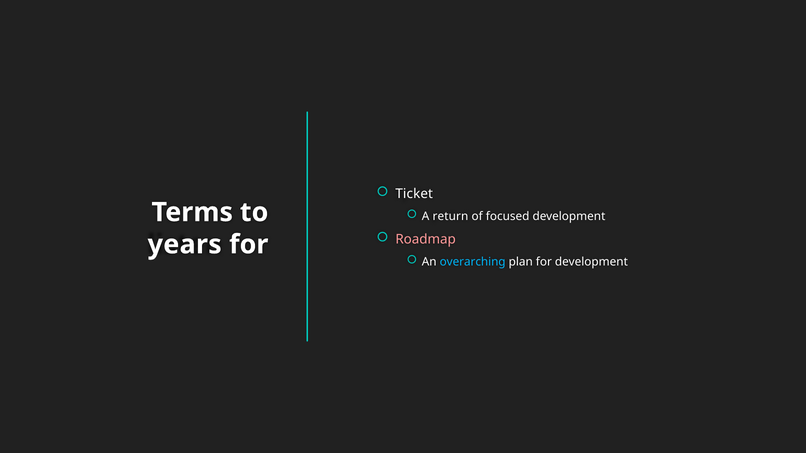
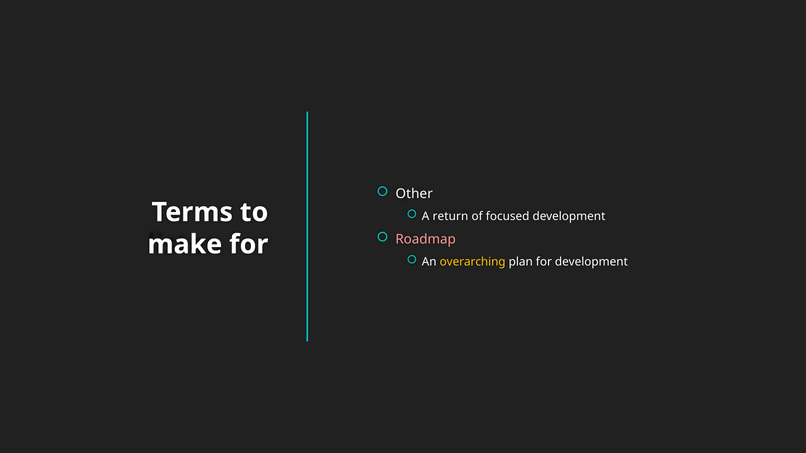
Ticket: Ticket -> Other
years: years -> make
overarching colour: light blue -> yellow
